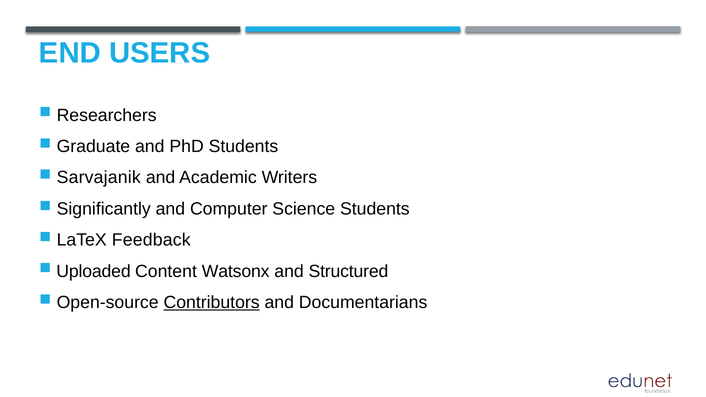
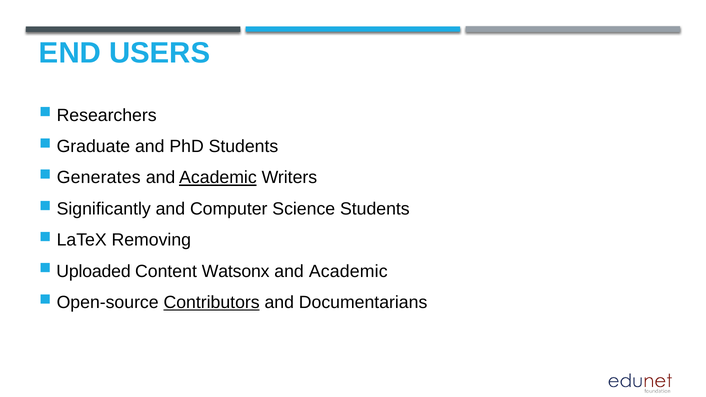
Sarvajanik: Sarvajanik -> Generates
Academic at (218, 178) underline: none -> present
Feedback: Feedback -> Removing
Structured at (348, 271): Structured -> Academic
